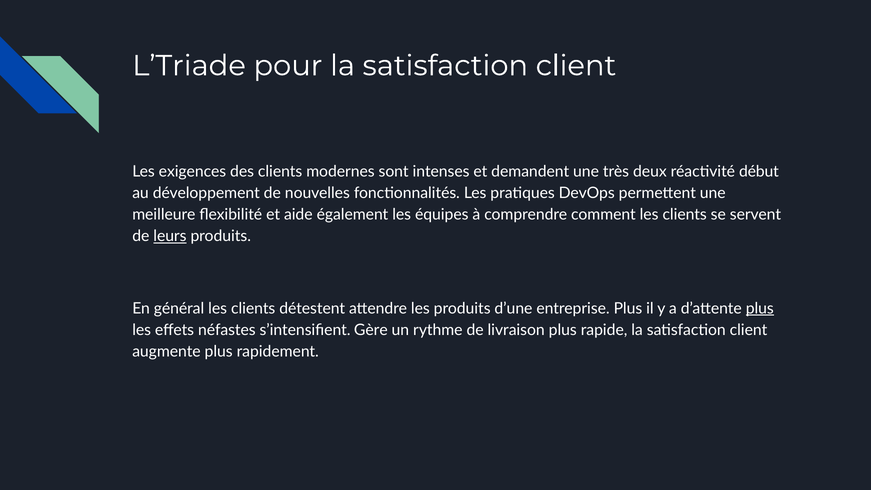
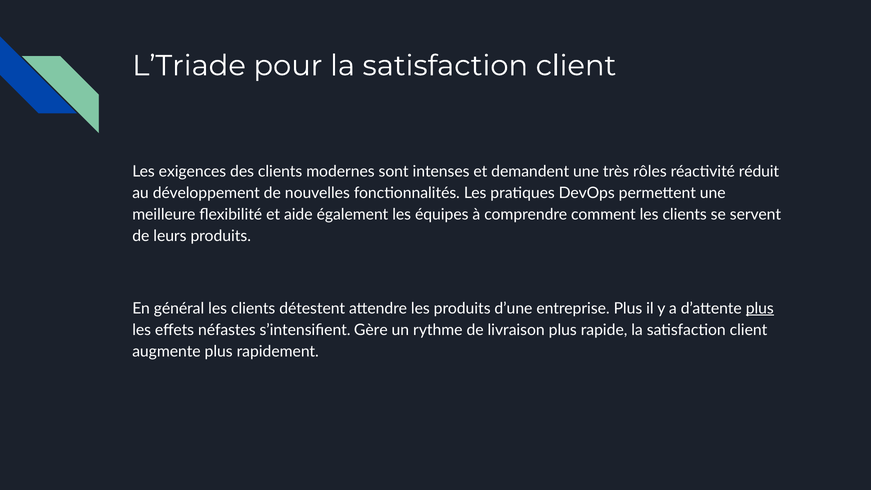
deux: deux -> rôles
début: début -> réduit
leurs underline: present -> none
